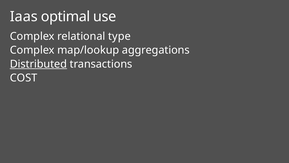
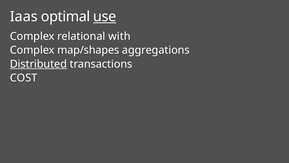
use underline: none -> present
type: type -> with
map/lookup: map/lookup -> map/shapes
